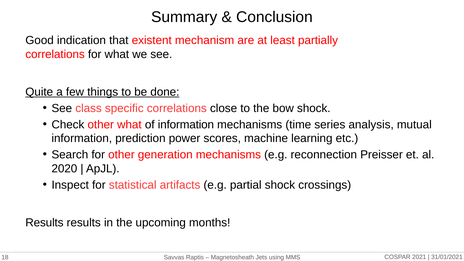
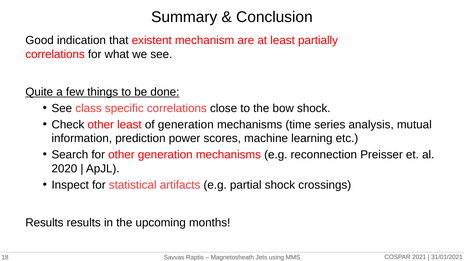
other what: what -> least
of information: information -> generation
